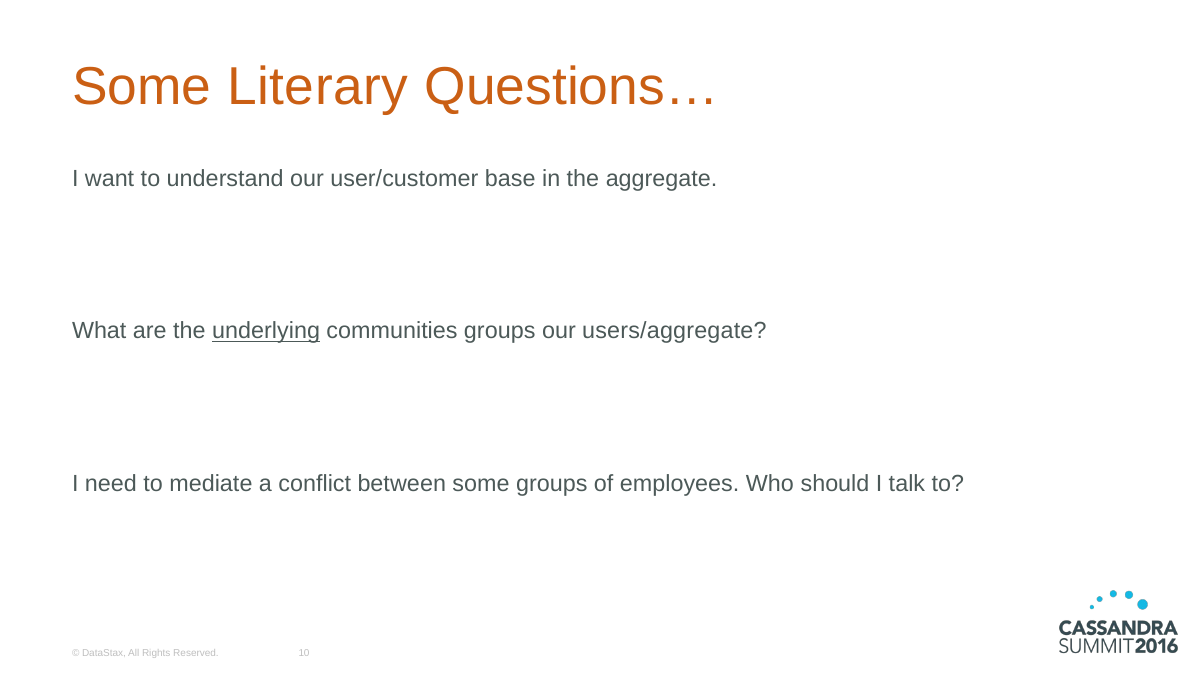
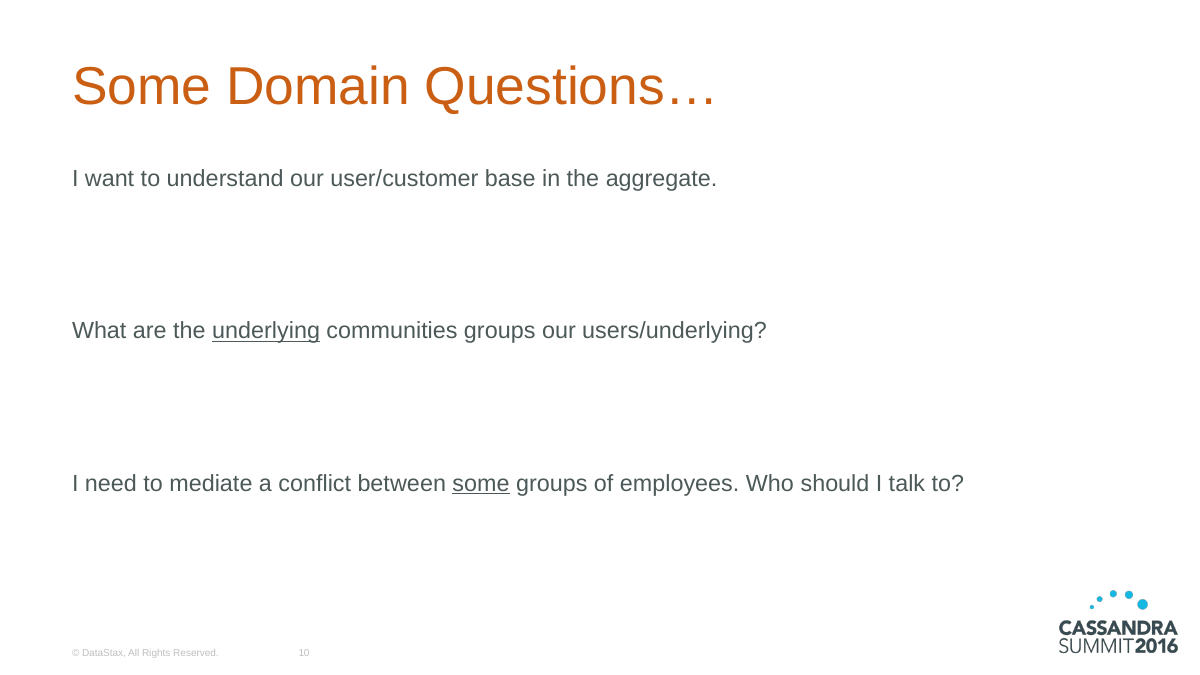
Literary: Literary -> Domain
users/aggregate: users/aggregate -> users/underlying
some at (481, 483) underline: none -> present
